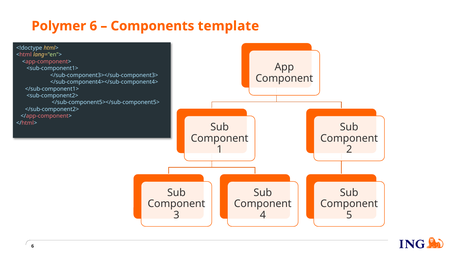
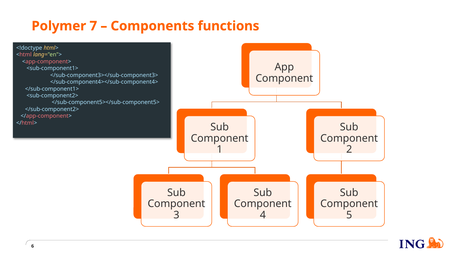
Polymer 6: 6 -> 7
template: template -> functions
